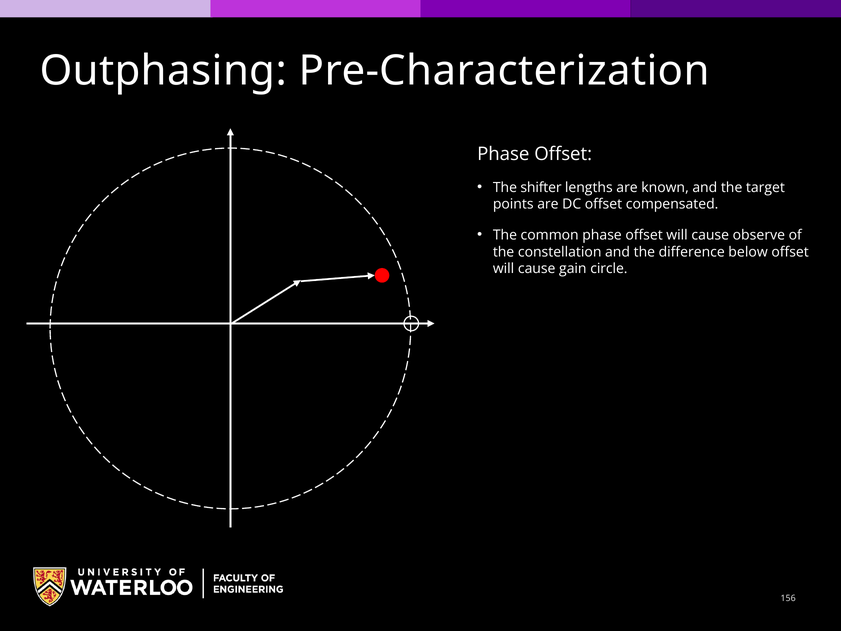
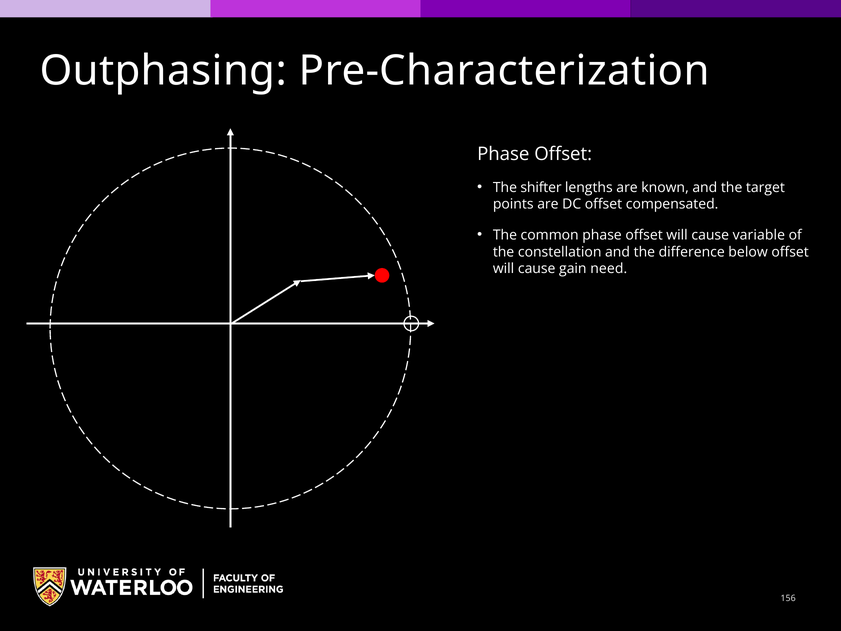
observe: observe -> variable
circle: circle -> need
